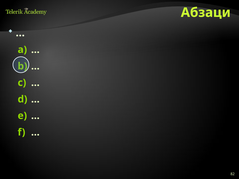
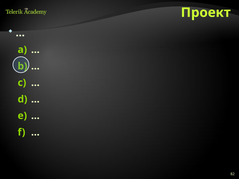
Абзаци: Абзаци -> Проект
